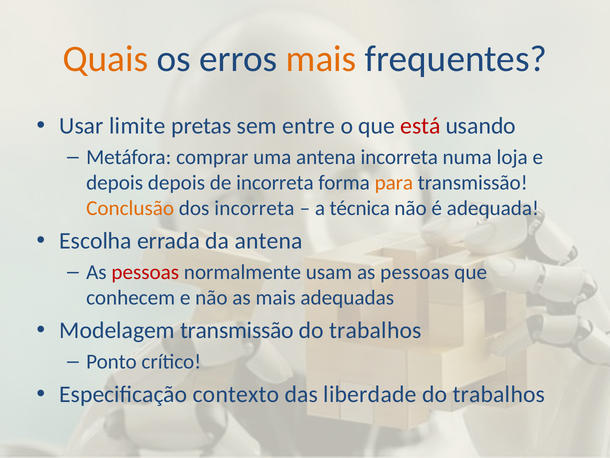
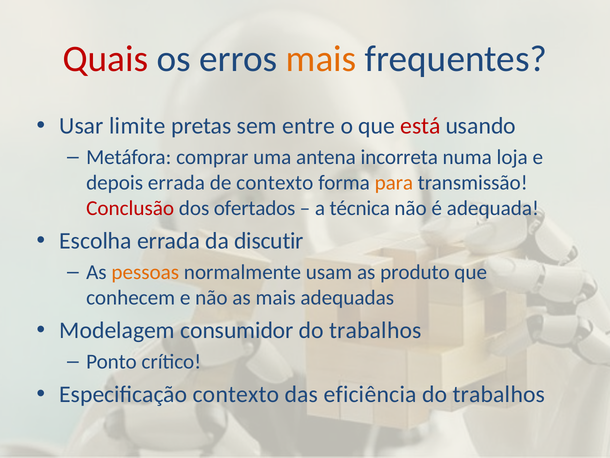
Quais colour: orange -> red
depois depois: depois -> errada
de incorreta: incorreta -> contexto
Conclusão colour: orange -> red
dos incorreta: incorreta -> ofertados
da antena: antena -> discutir
pessoas at (145, 272) colour: red -> orange
usam as pessoas: pessoas -> produto
Modelagem transmissão: transmissão -> consumidor
liberdade: liberdade -> eficiência
